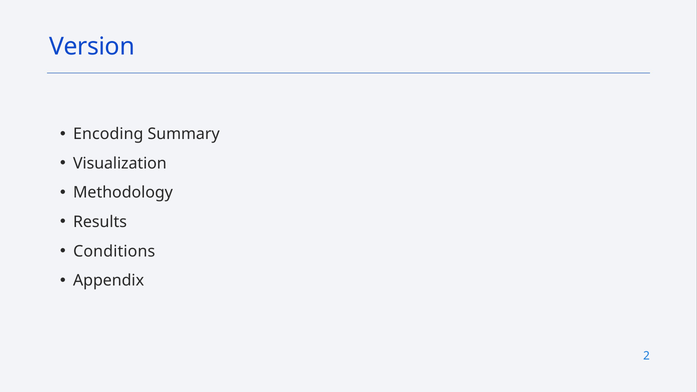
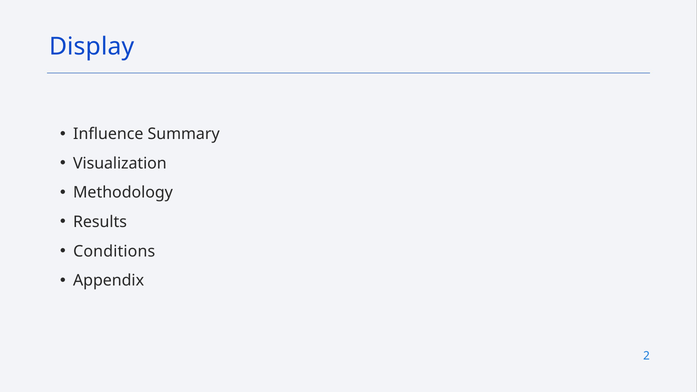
Version: Version -> Display
Encoding: Encoding -> Influence
